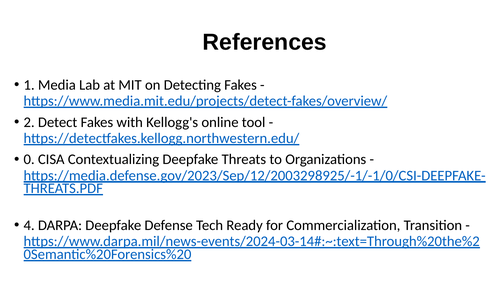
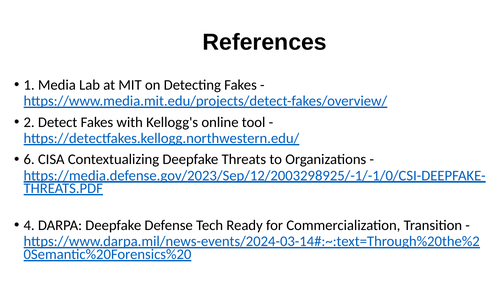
0: 0 -> 6
